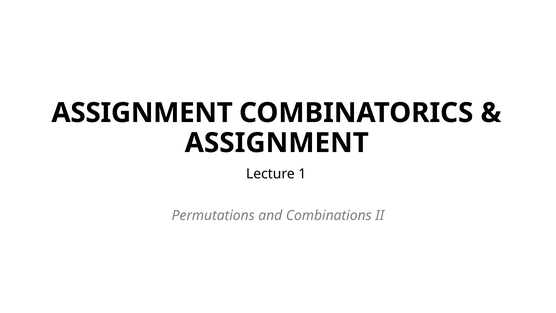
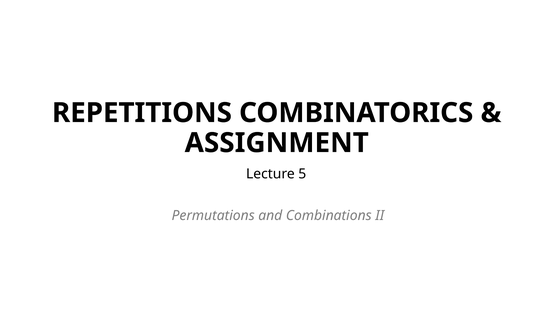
ASSIGNMENT at (142, 113): ASSIGNMENT -> REPETITIONS
1: 1 -> 5
